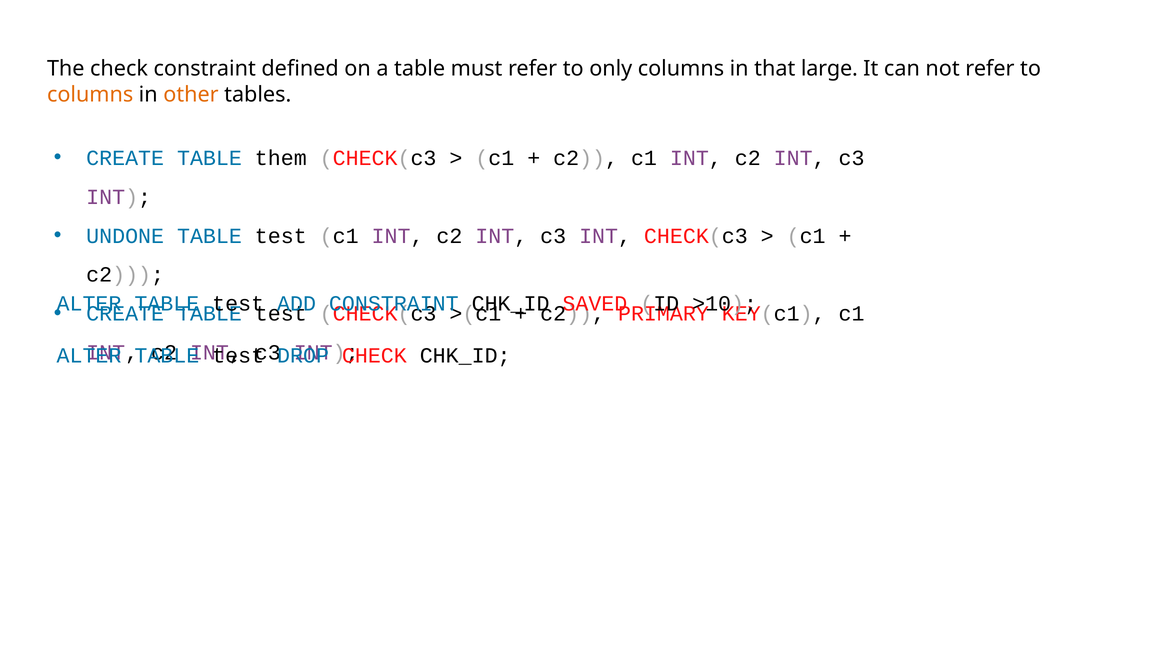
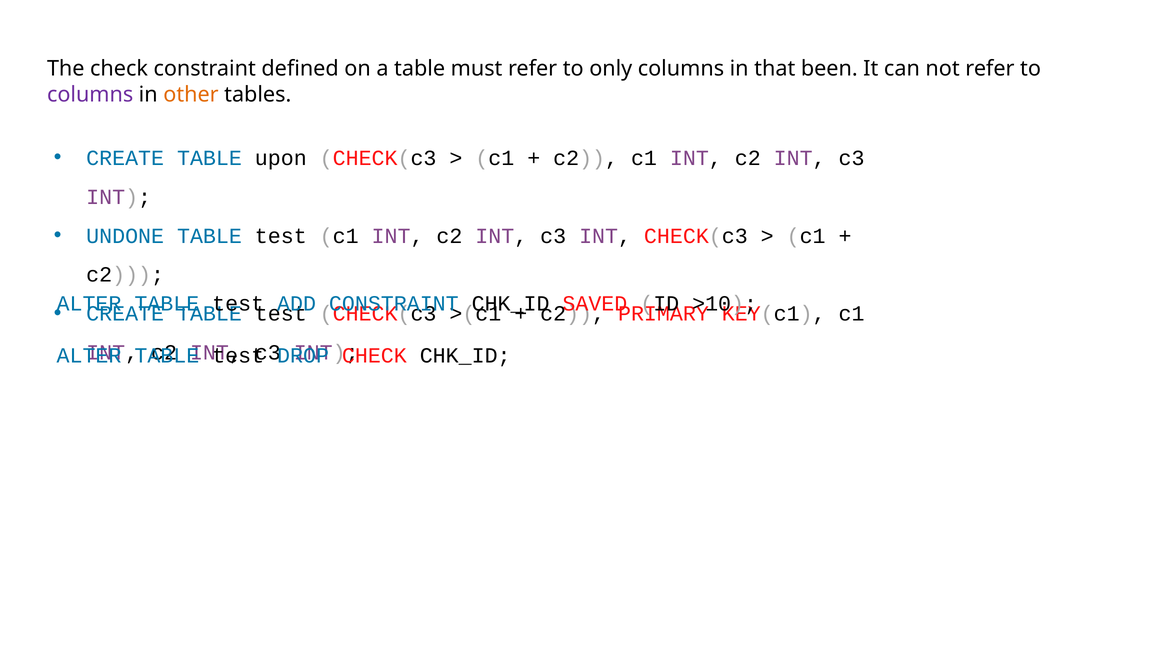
large: large -> been
columns at (90, 94) colour: orange -> purple
them: them -> upon
